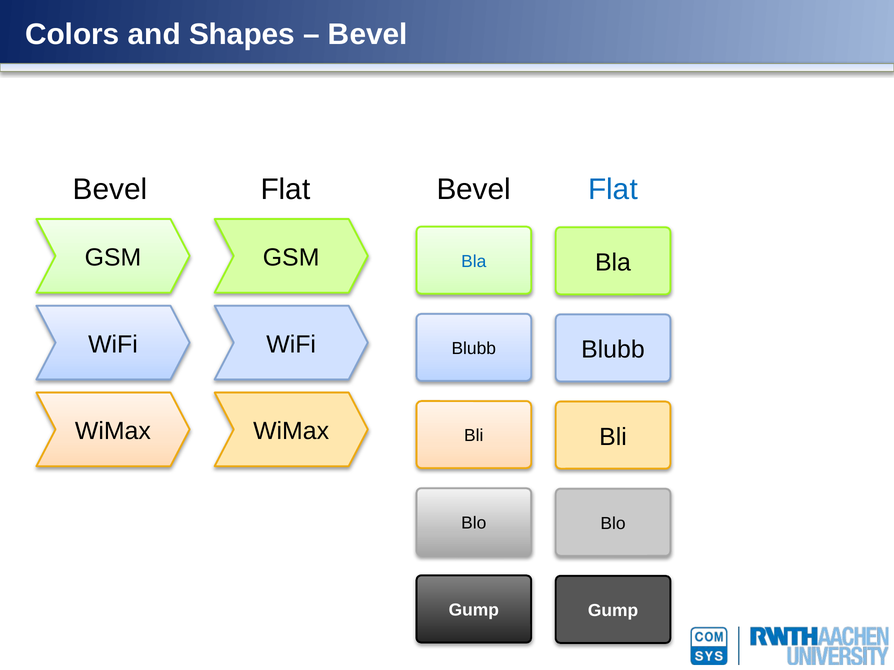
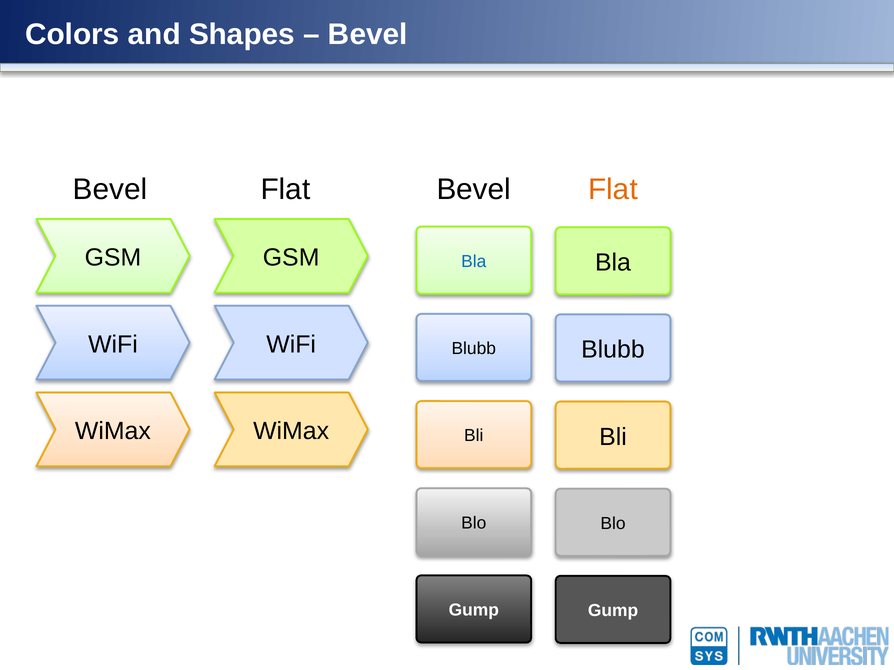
Flat at (613, 190) colour: blue -> orange
